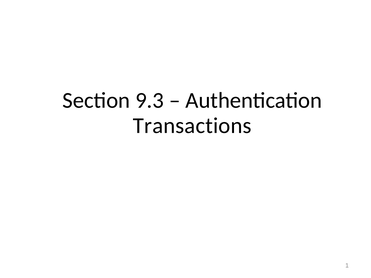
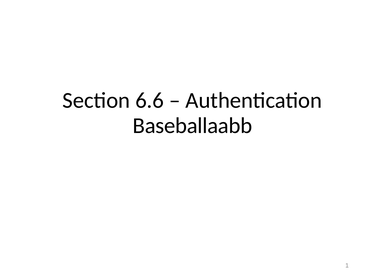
9.3: 9.3 -> 6.6
Transactions: Transactions -> Baseballaabb
